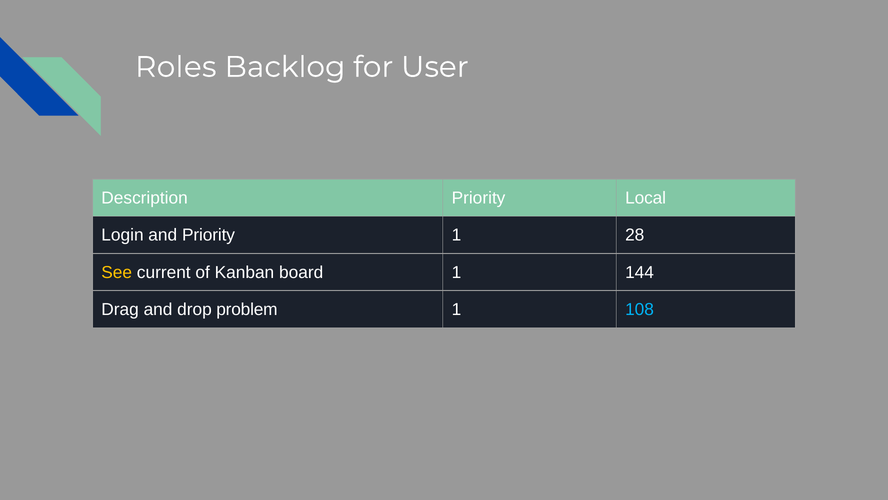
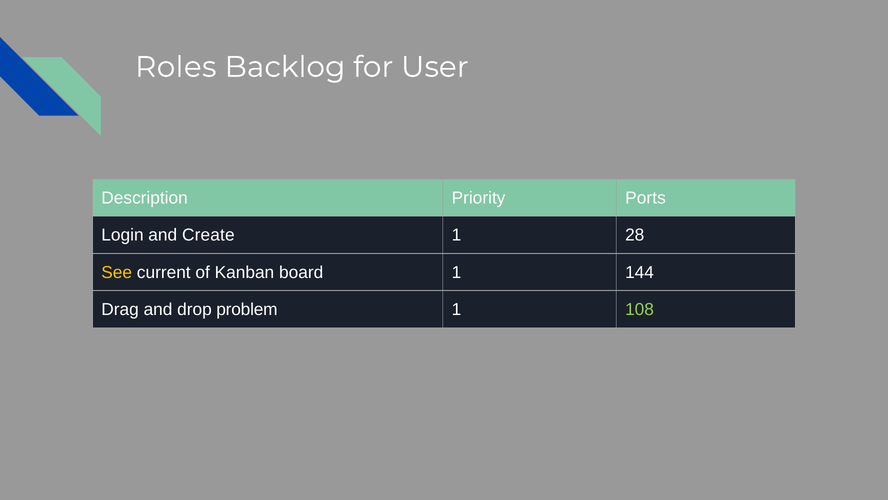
Local: Local -> Ports
and Priority: Priority -> Create
108 colour: light blue -> light green
